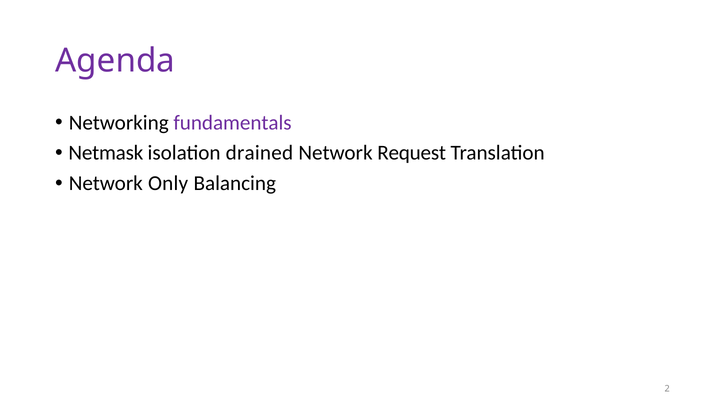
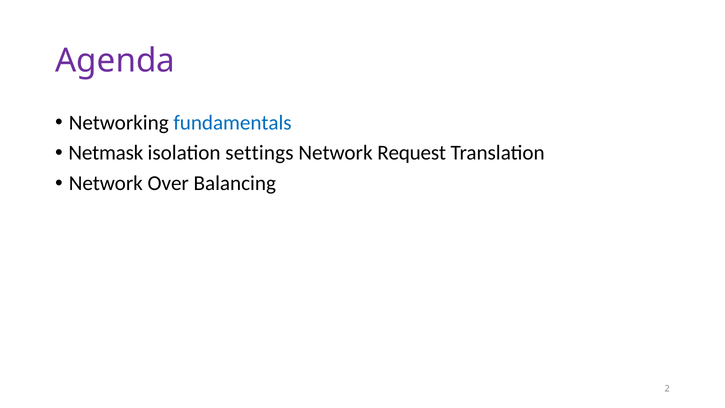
fundamentals colour: purple -> blue
drained: drained -> settings
Only: Only -> Over
